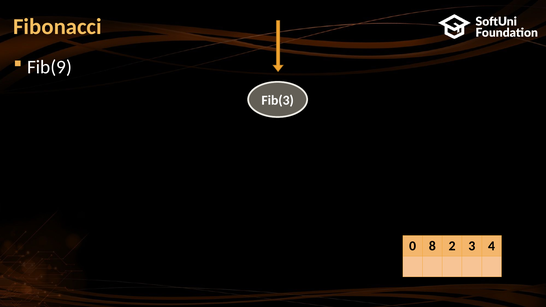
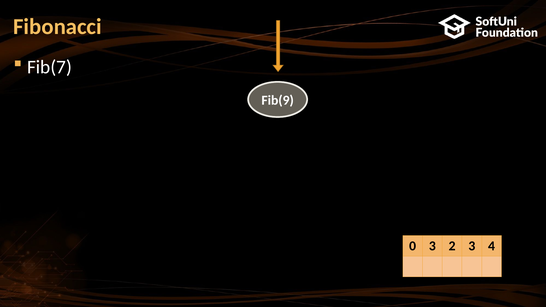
Fib(9: Fib(9 -> Fib(7
Fib(3: Fib(3 -> Fib(9
0 8: 8 -> 3
